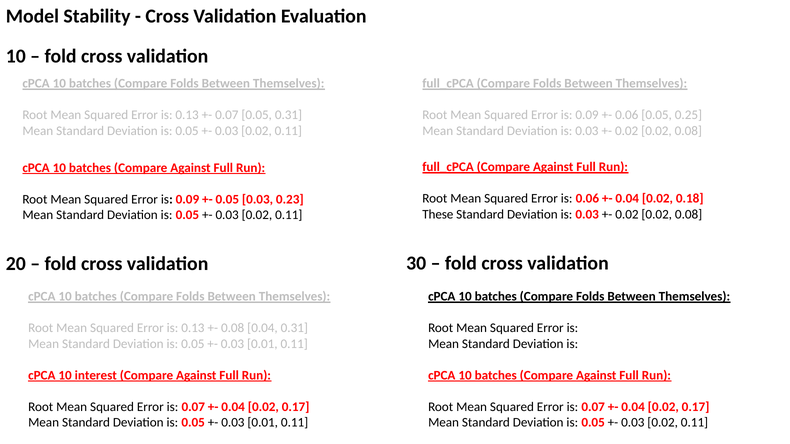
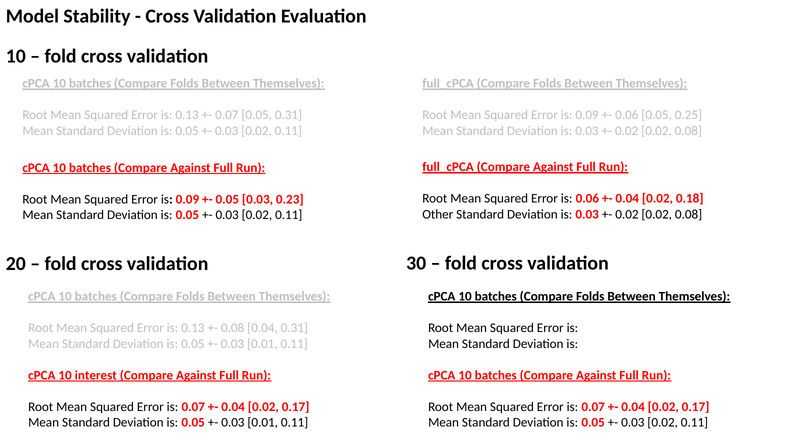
These: These -> Other
